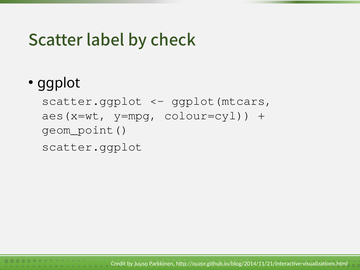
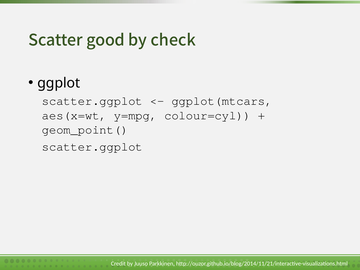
label: label -> good
